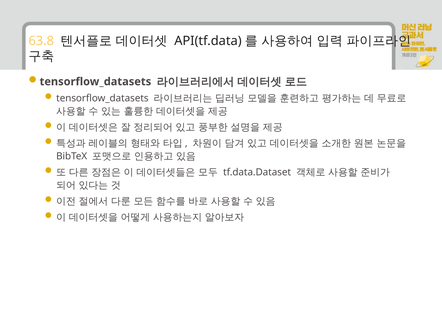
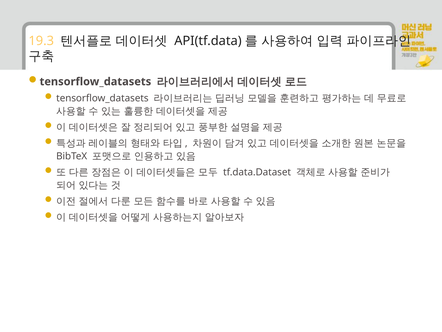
63.8: 63.8 -> 19.3
